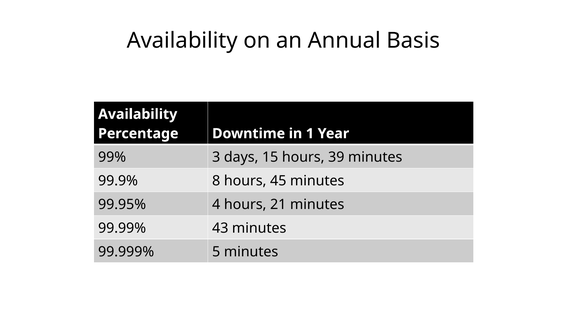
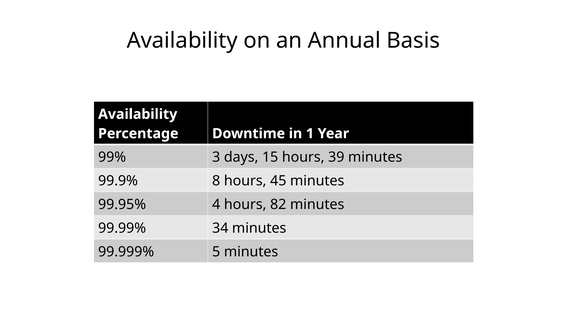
21: 21 -> 82
43: 43 -> 34
